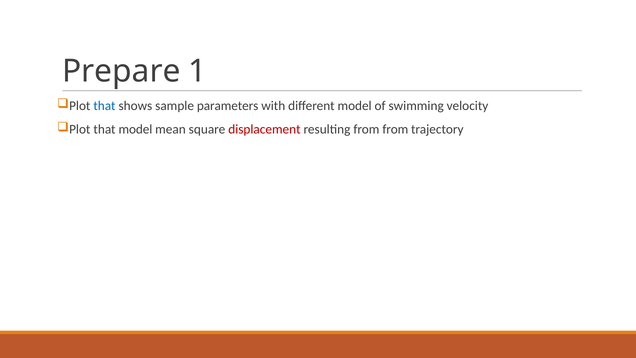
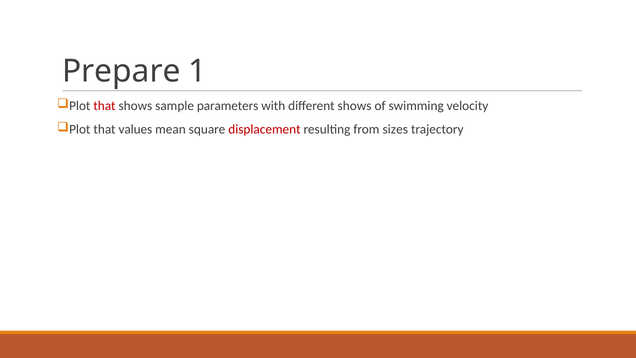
that at (104, 106) colour: blue -> red
different model: model -> shows
that model: model -> values
from from: from -> sizes
